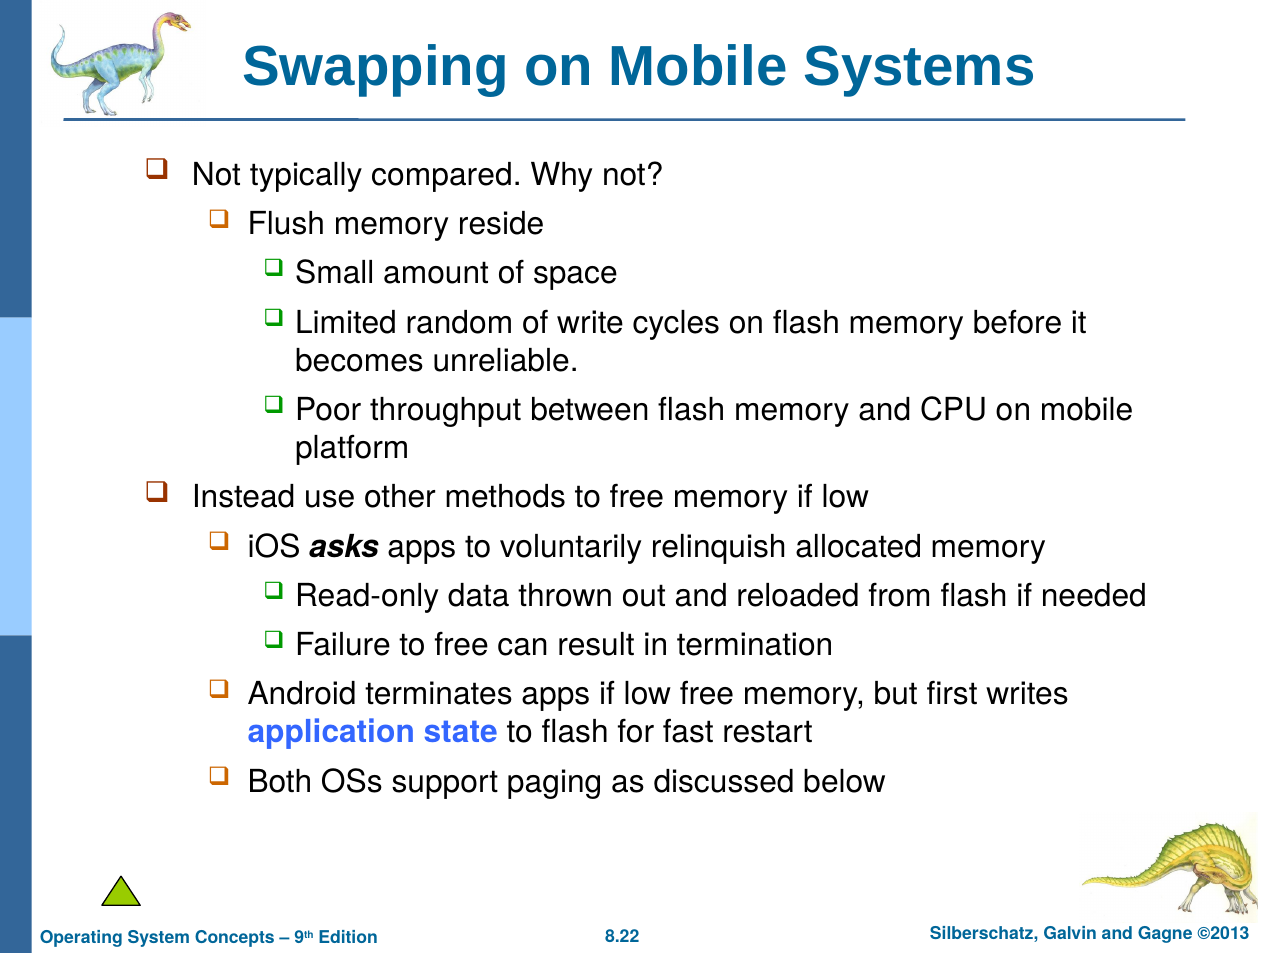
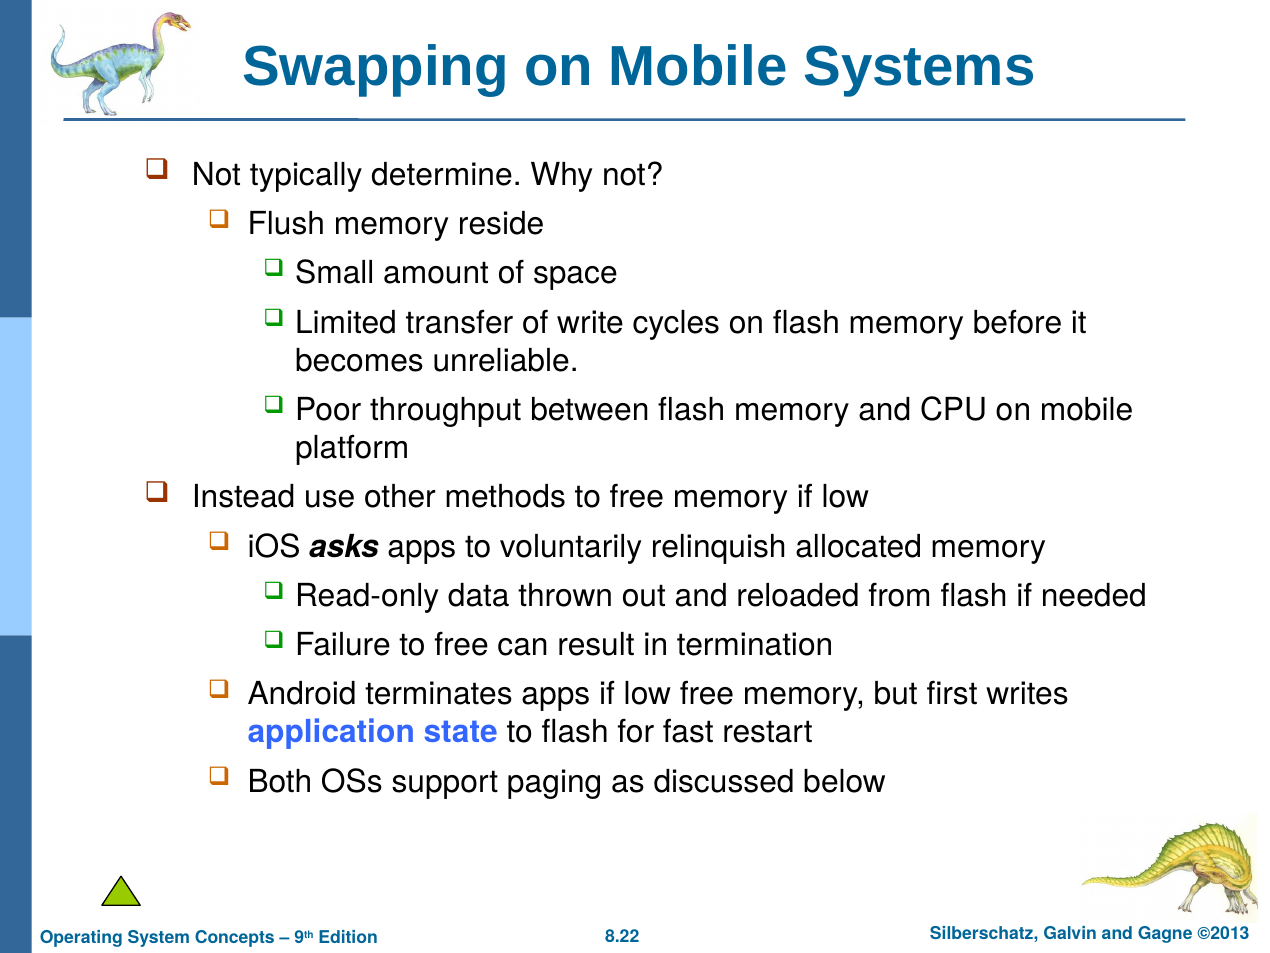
compared: compared -> determine
random: random -> transfer
